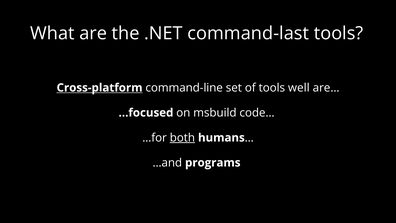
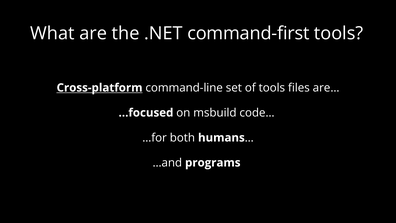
command-last: command-last -> command-first
well: well -> files
both underline: present -> none
